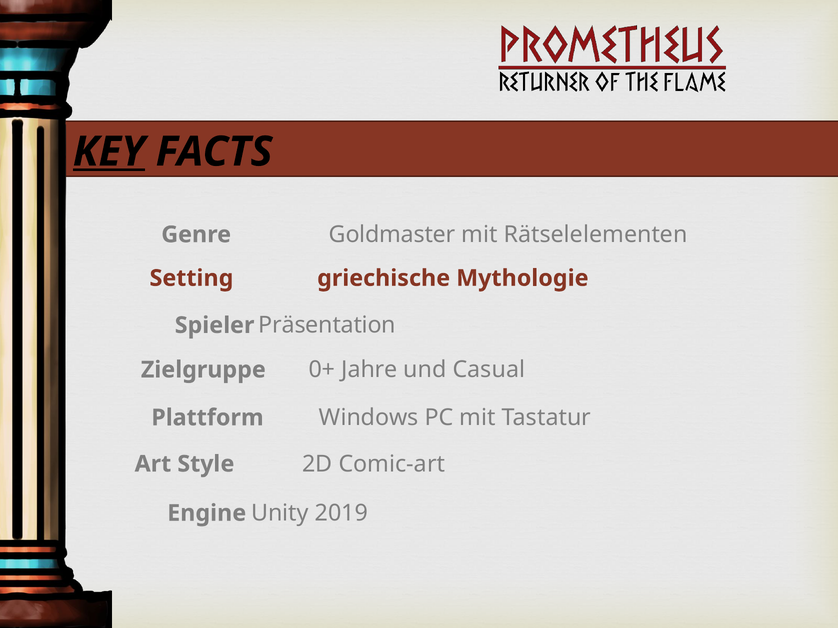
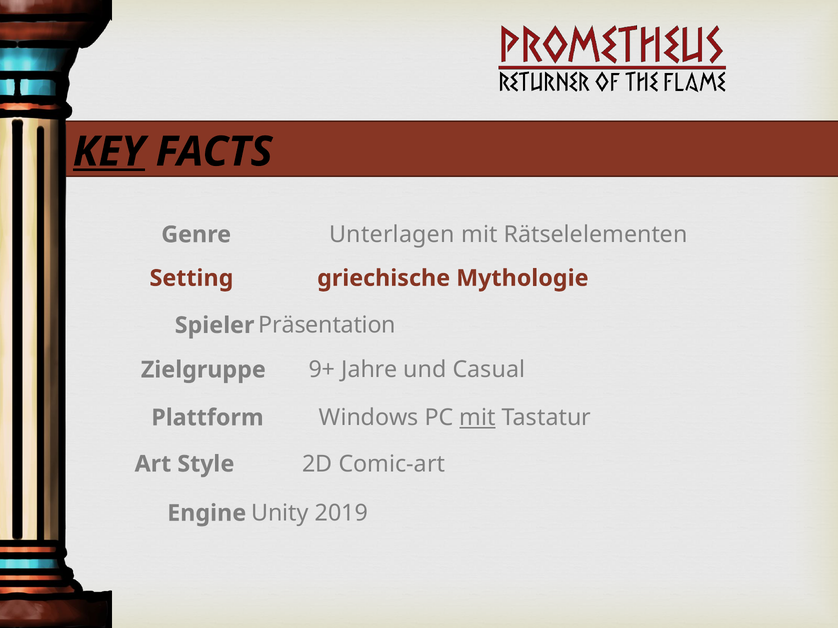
Goldmaster: Goldmaster -> Unterlagen
0+: 0+ -> 9+
mit at (478, 418) underline: none -> present
